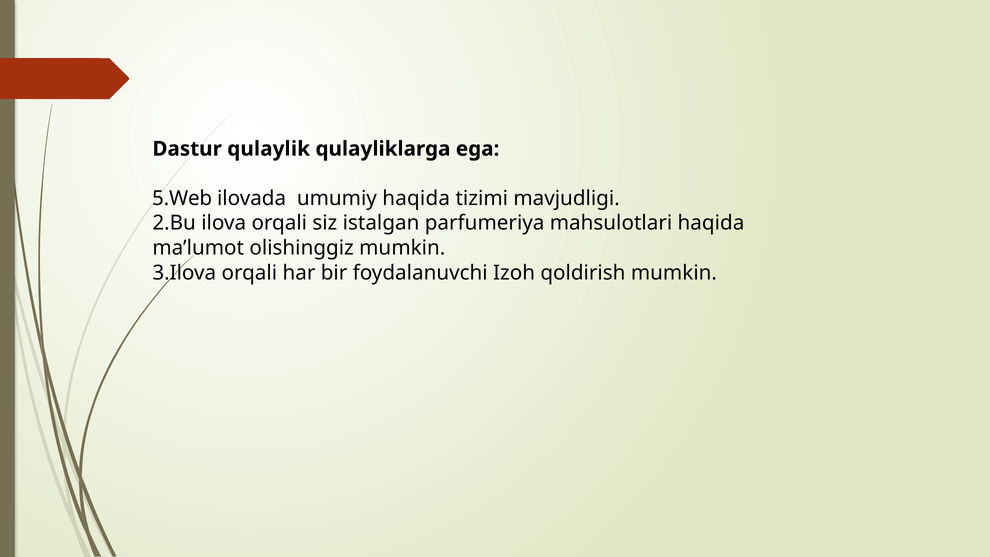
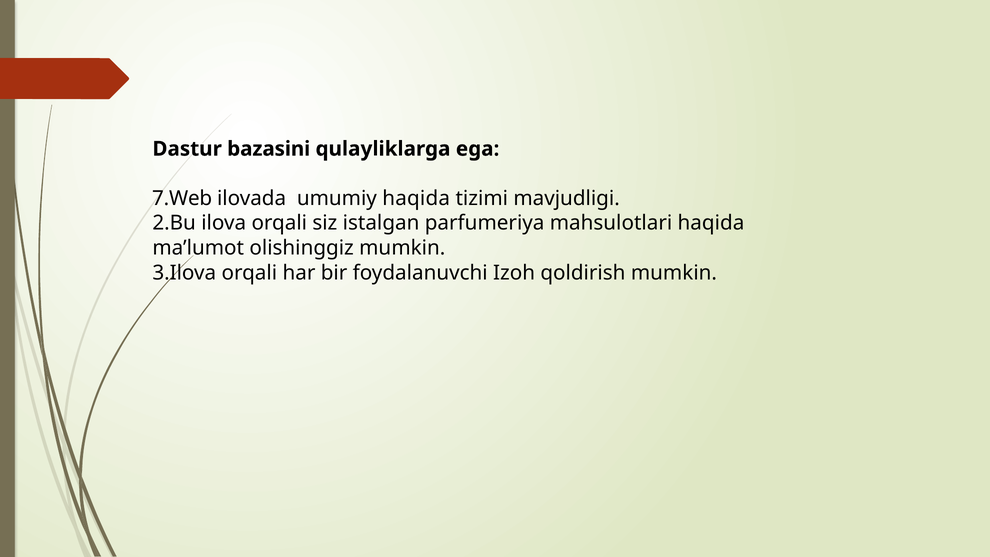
qulaylik: qulaylik -> bazasini
5.Web: 5.Web -> 7.Web
